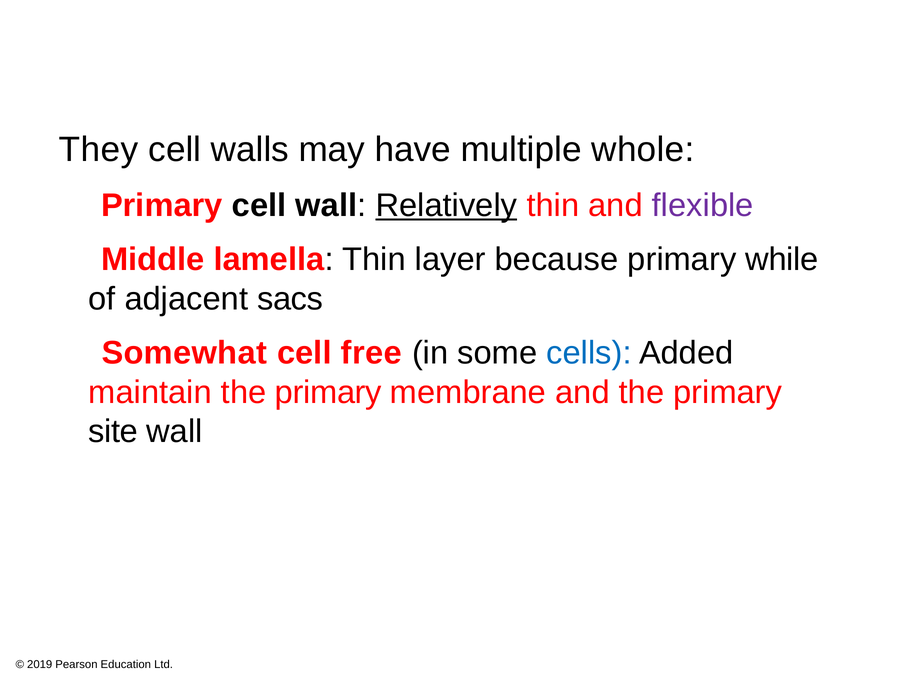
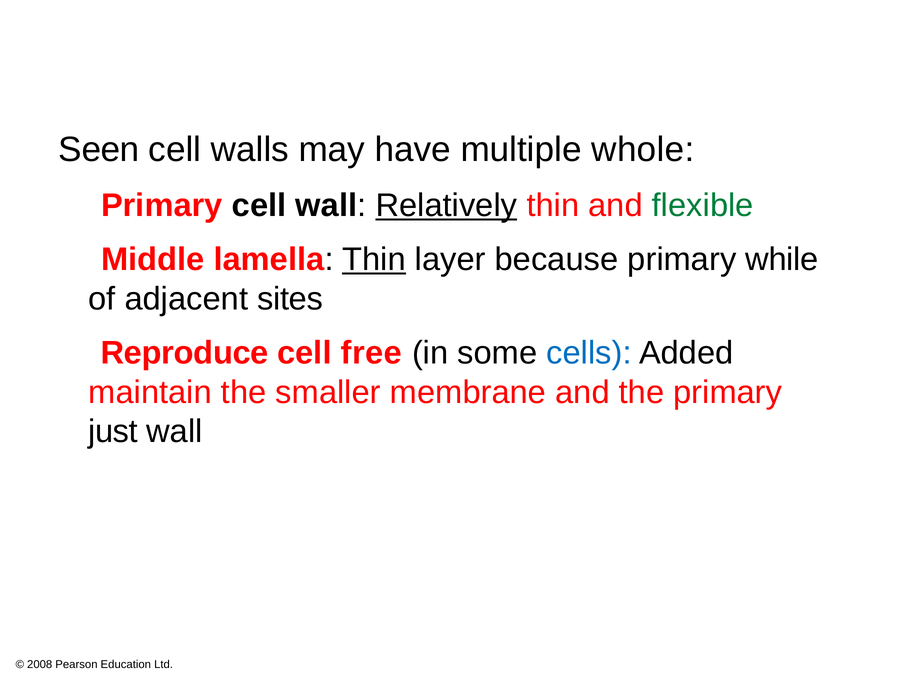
They: They -> Seen
flexible colour: purple -> green
Thin at (374, 259) underline: none -> present
sacs: sacs -> sites
Somewhat: Somewhat -> Reproduce
primary at (328, 392): primary -> smaller
site: site -> just
2019: 2019 -> 2008
